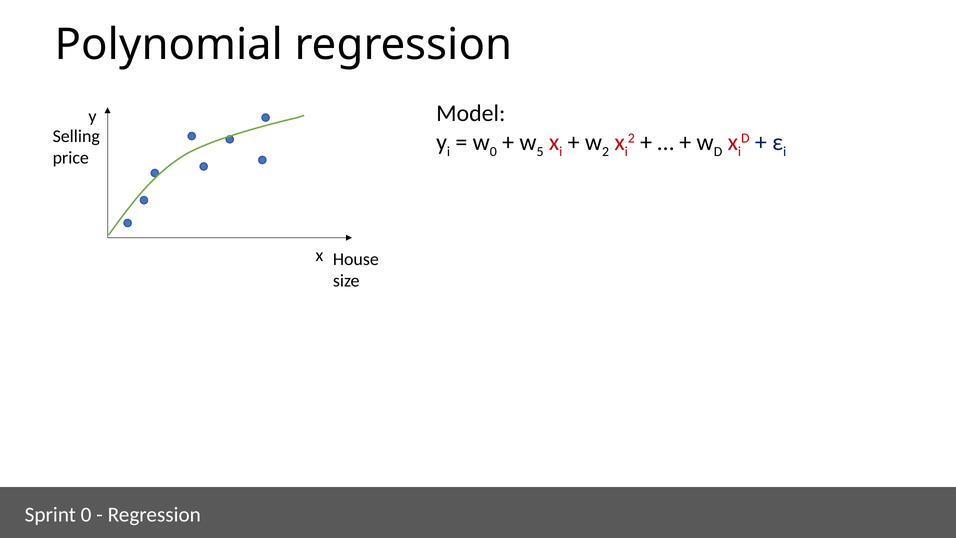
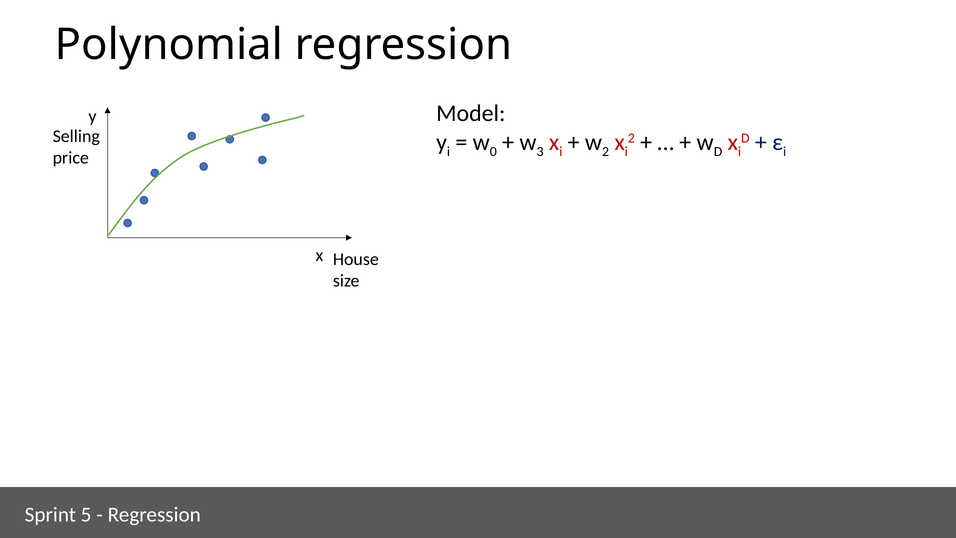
5: 5 -> 3
Sprint 0: 0 -> 5
